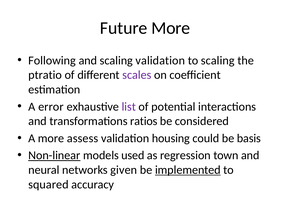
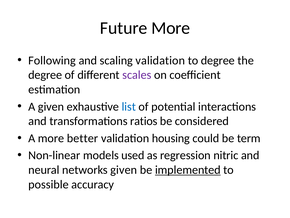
to scaling: scaling -> degree
ptratio at (45, 75): ptratio -> degree
A error: error -> given
list colour: purple -> blue
assess: assess -> better
basis: basis -> term
Non-linear underline: present -> none
town: town -> nitric
squared: squared -> possible
